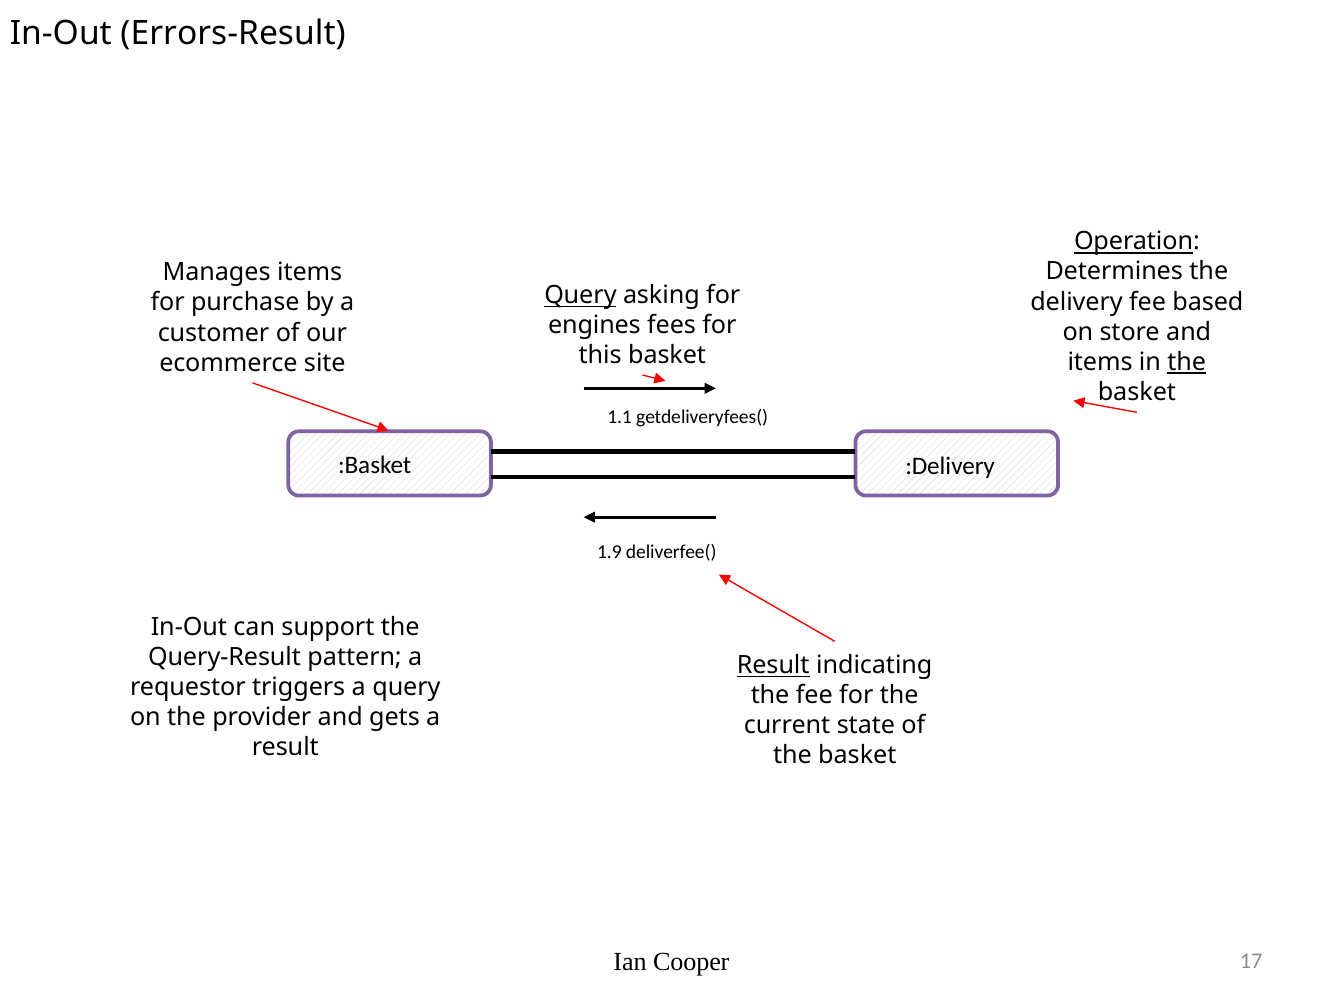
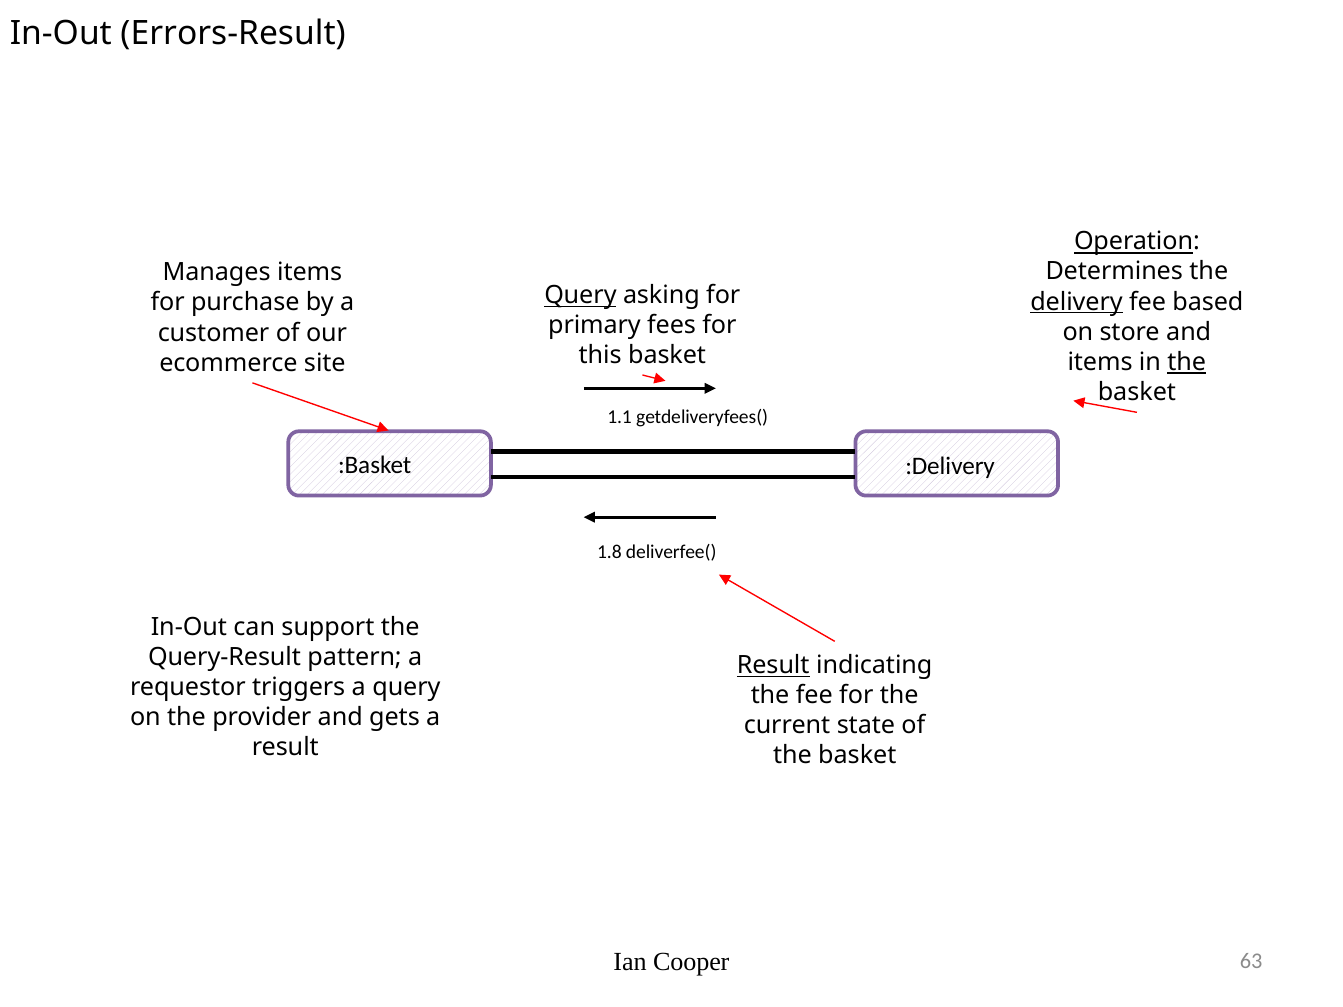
delivery underline: none -> present
engines: engines -> primary
1.9: 1.9 -> 1.8
17: 17 -> 63
